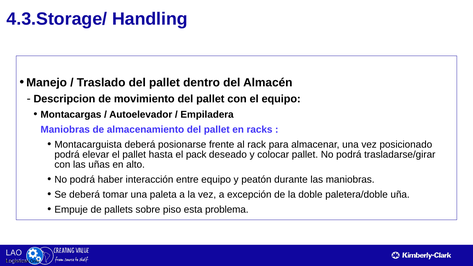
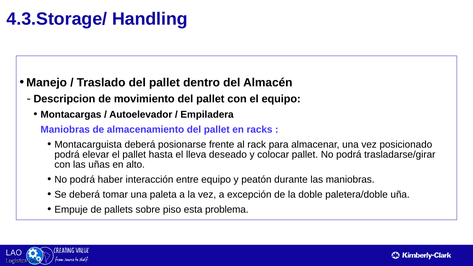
pack: pack -> lleva
